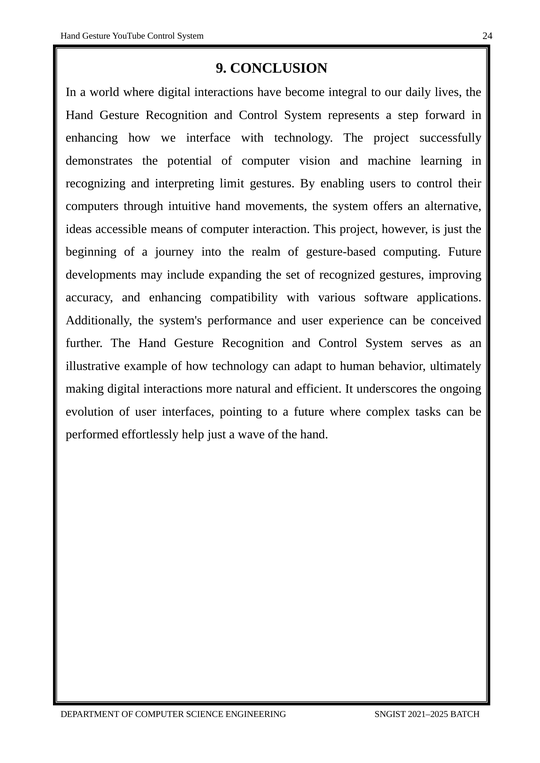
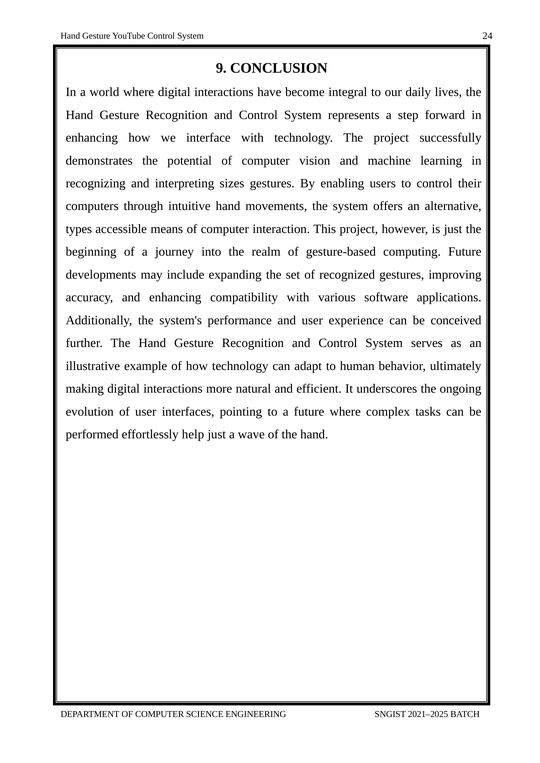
limit: limit -> sizes
ideas: ideas -> types
